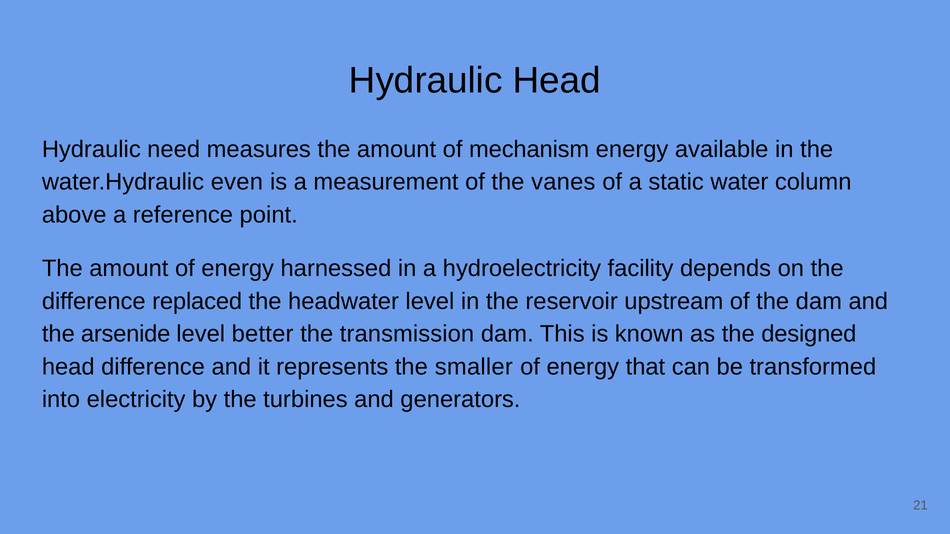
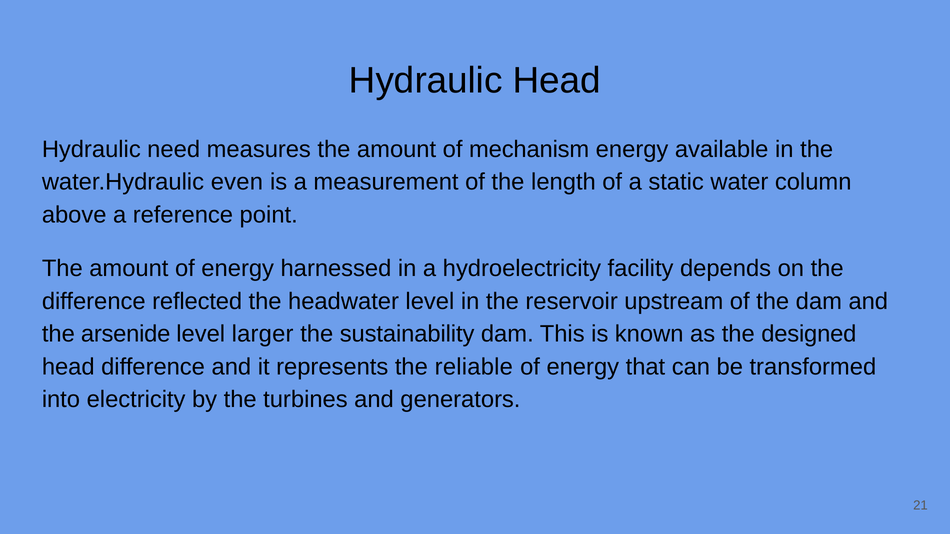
vanes: vanes -> length
replaced: replaced -> reflected
better: better -> larger
transmission: transmission -> sustainability
smaller: smaller -> reliable
